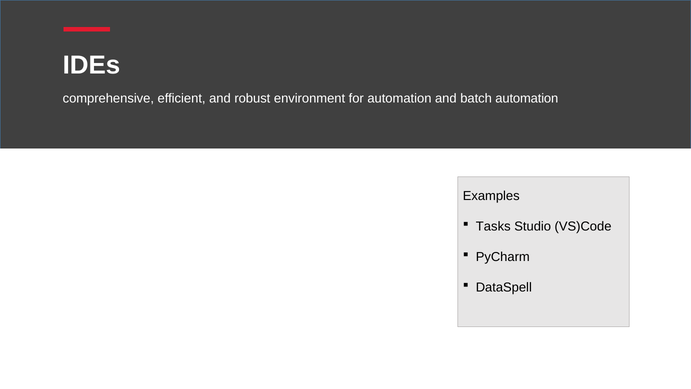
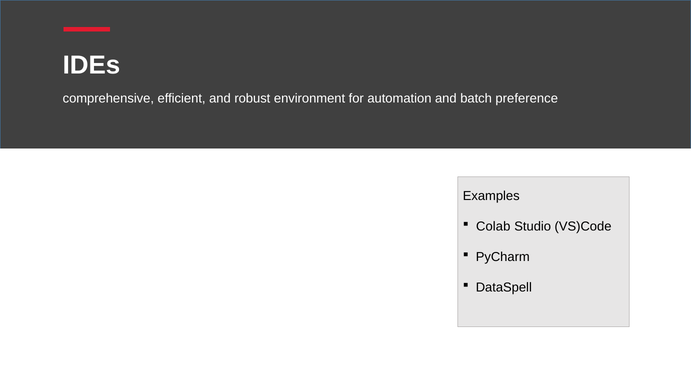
batch automation: automation -> preference
Tasks: Tasks -> Colab
